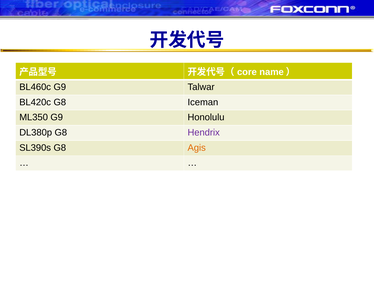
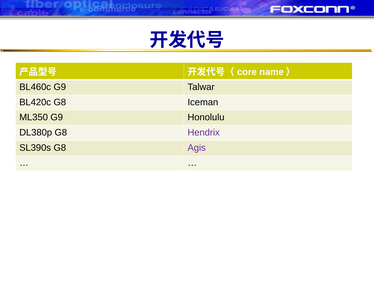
Agis colour: orange -> purple
